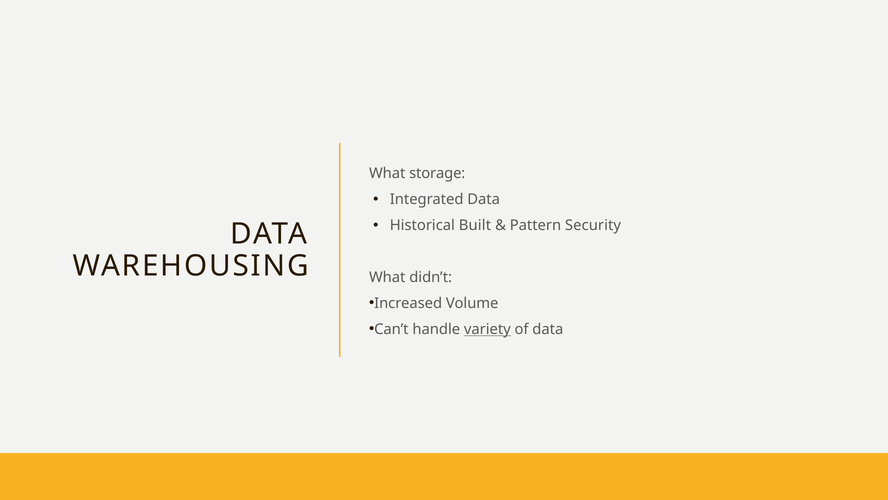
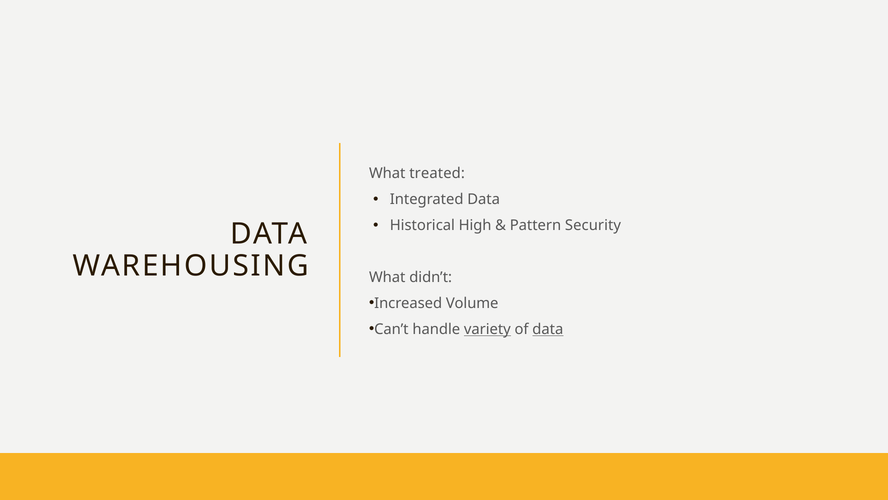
storage: storage -> treated
Built: Built -> High
data at (548, 329) underline: none -> present
